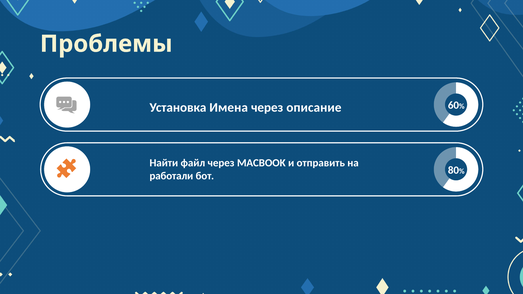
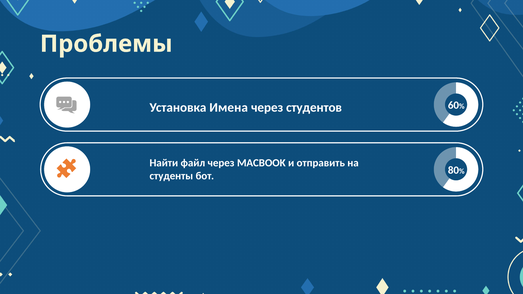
описание: описание -> студентов
работали: работали -> студенты
